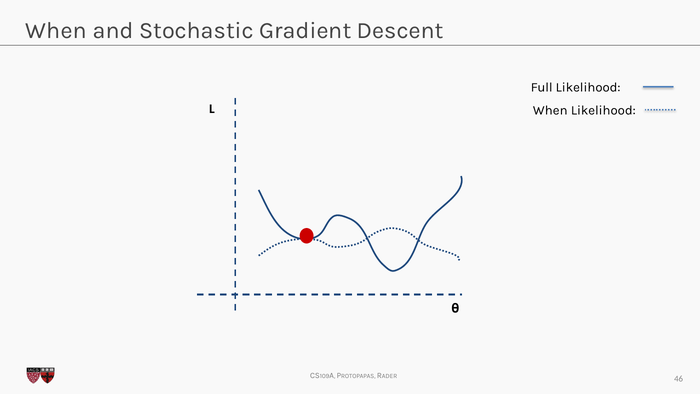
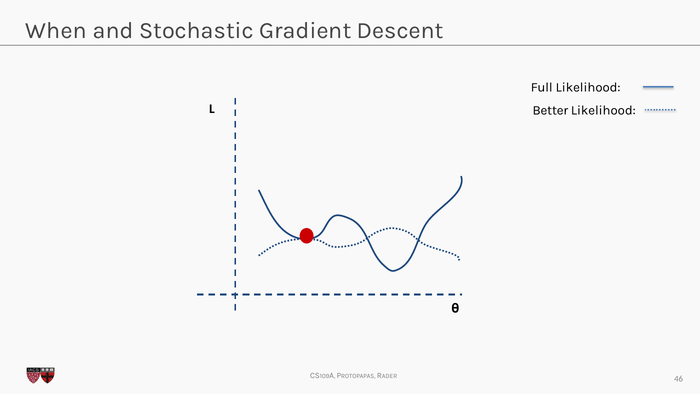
When at (550, 110): When -> Better
